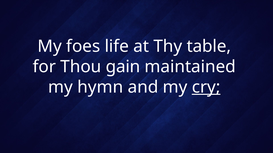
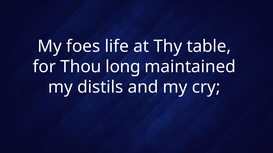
gain: gain -> long
hymn: hymn -> distils
cry underline: present -> none
